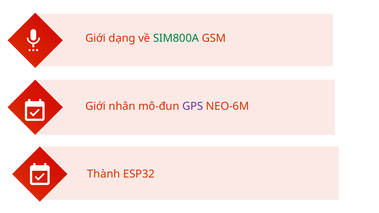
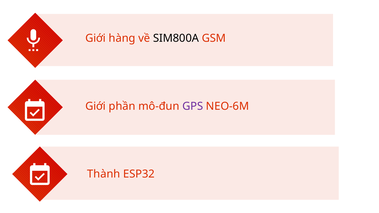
dạng: dạng -> hàng
SIM800A colour: green -> black
nhân: nhân -> phần
